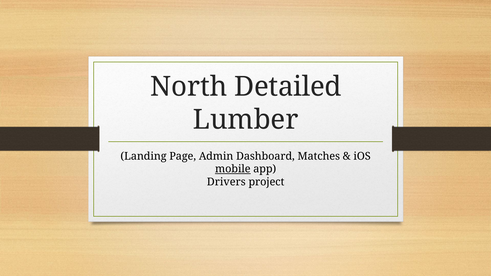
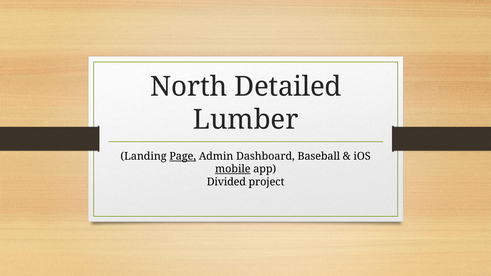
Page underline: none -> present
Matches: Matches -> Baseball
Drivers: Drivers -> Divided
